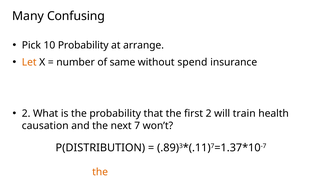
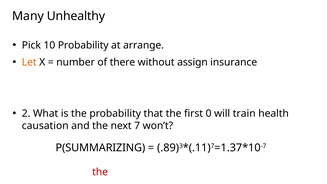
Confusing: Confusing -> Unhealthy
same: same -> there
spend: spend -> assign
first 2: 2 -> 0
P(DISTRIBUTION: P(DISTRIBUTION -> P(SUMMARIZING
the at (100, 172) colour: orange -> red
